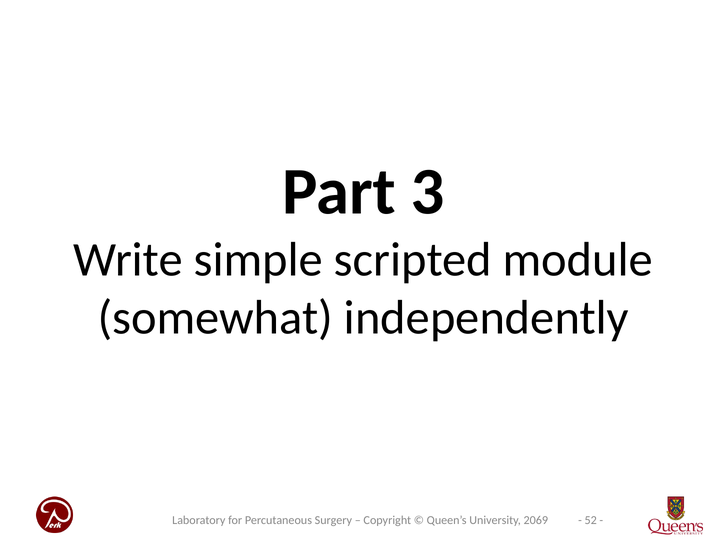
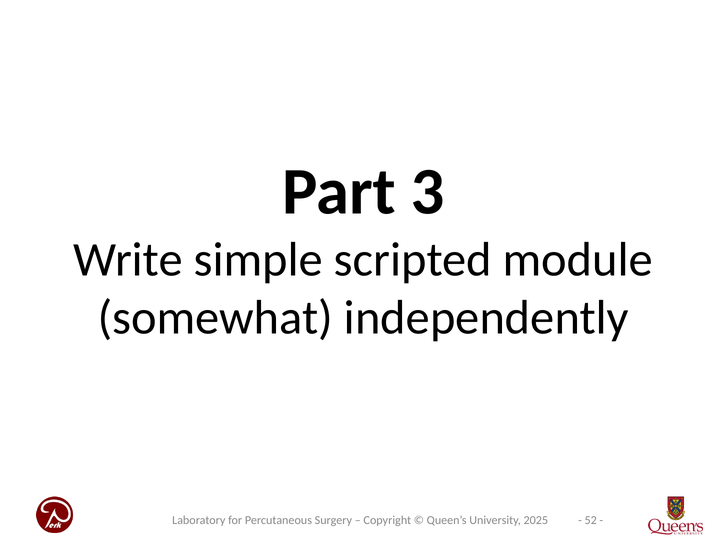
2069: 2069 -> 2025
